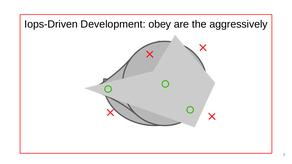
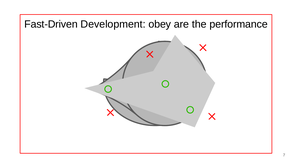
Iops-Driven: Iops-Driven -> Fast-Driven
aggressively: aggressively -> performance
